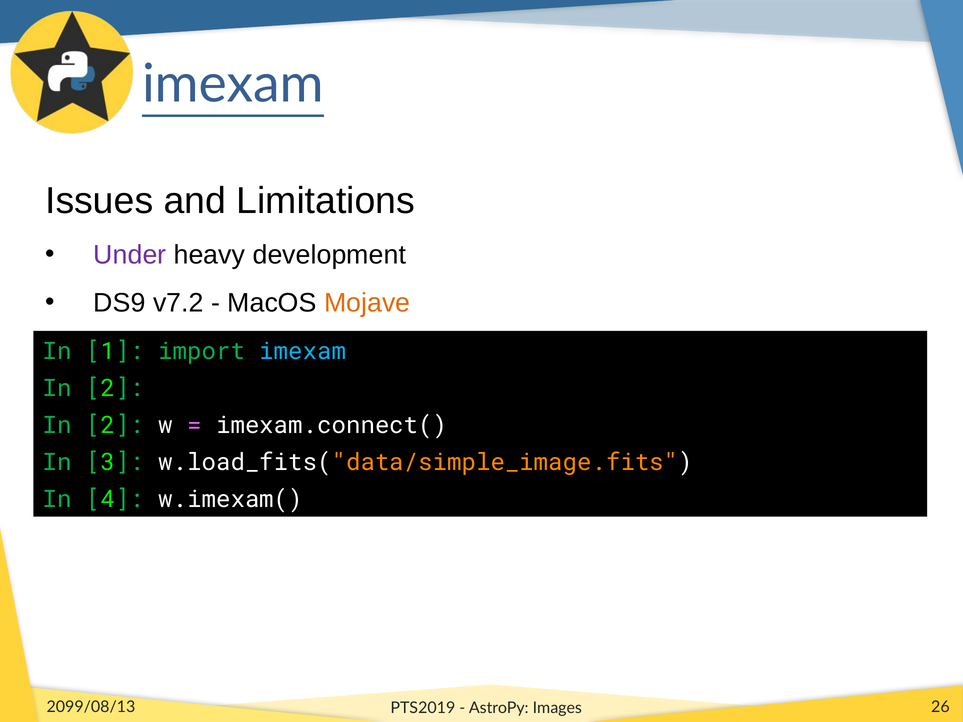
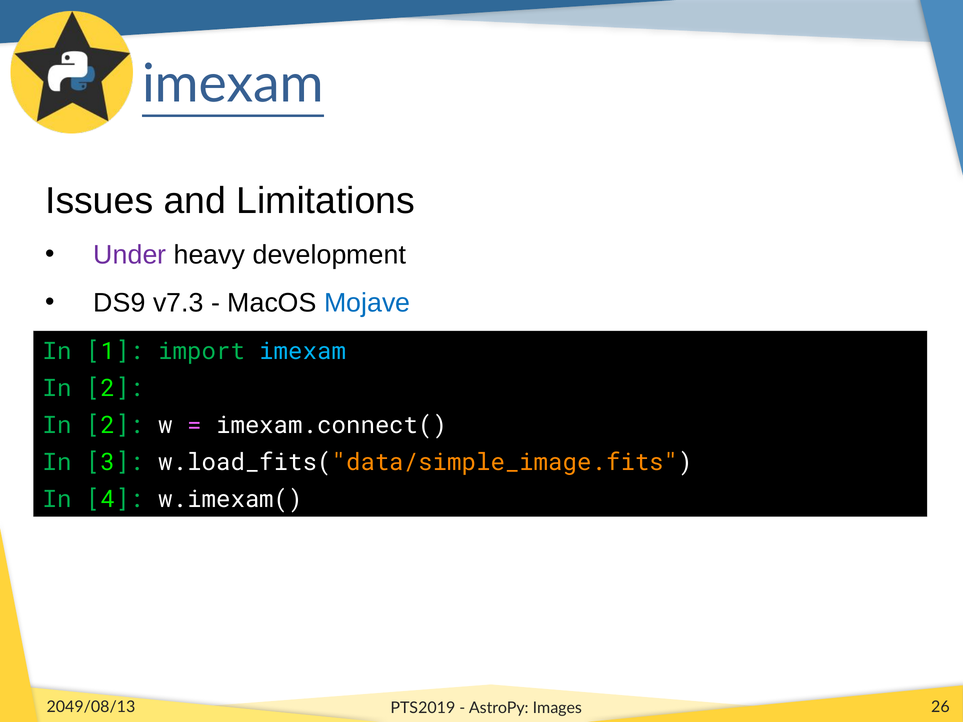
v7.2: v7.2 -> v7.3
Mojave colour: orange -> blue
2099/08/13: 2099/08/13 -> 2049/08/13
